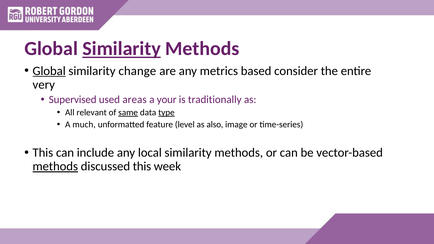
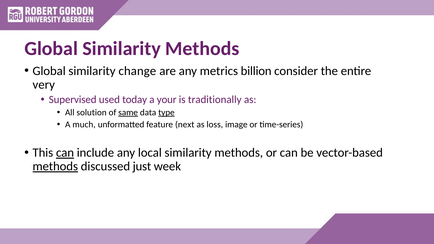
Similarity at (122, 49) underline: present -> none
Global at (49, 71) underline: present -> none
based: based -> billion
areas: areas -> today
relevant: relevant -> solution
level: level -> next
also: also -> loss
can at (65, 153) underline: none -> present
discussed this: this -> just
